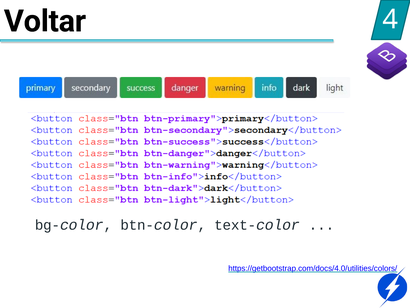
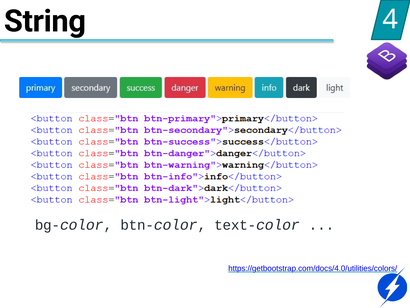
Voltar: Voltar -> String
